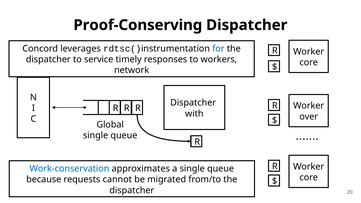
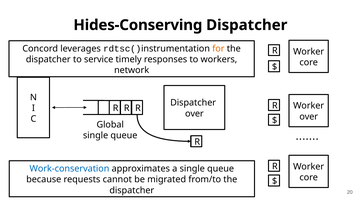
Proof-Conserving: Proof-Conserving -> Hides-Conserving
for colour: blue -> orange
with at (194, 114): with -> over
